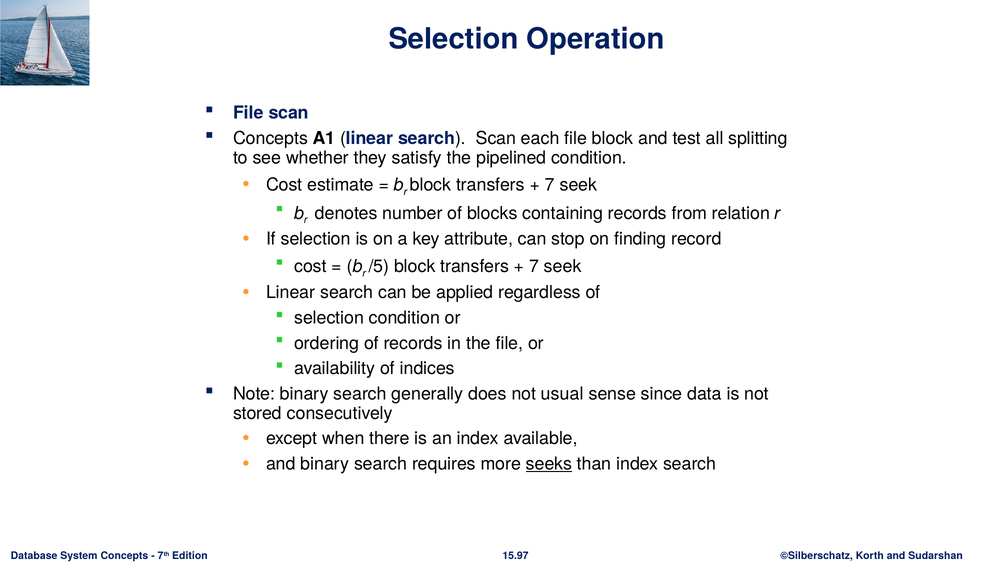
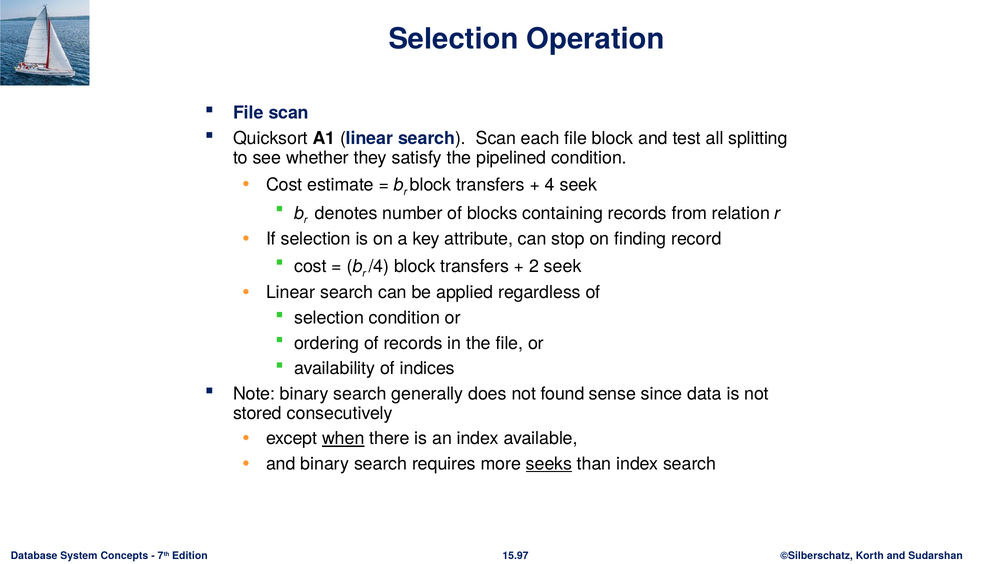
Concepts at (271, 138): Concepts -> Quicksort
7 at (550, 185): 7 -> 4
/5: /5 -> /4
7 at (534, 266): 7 -> 2
usual: usual -> found
when underline: none -> present
